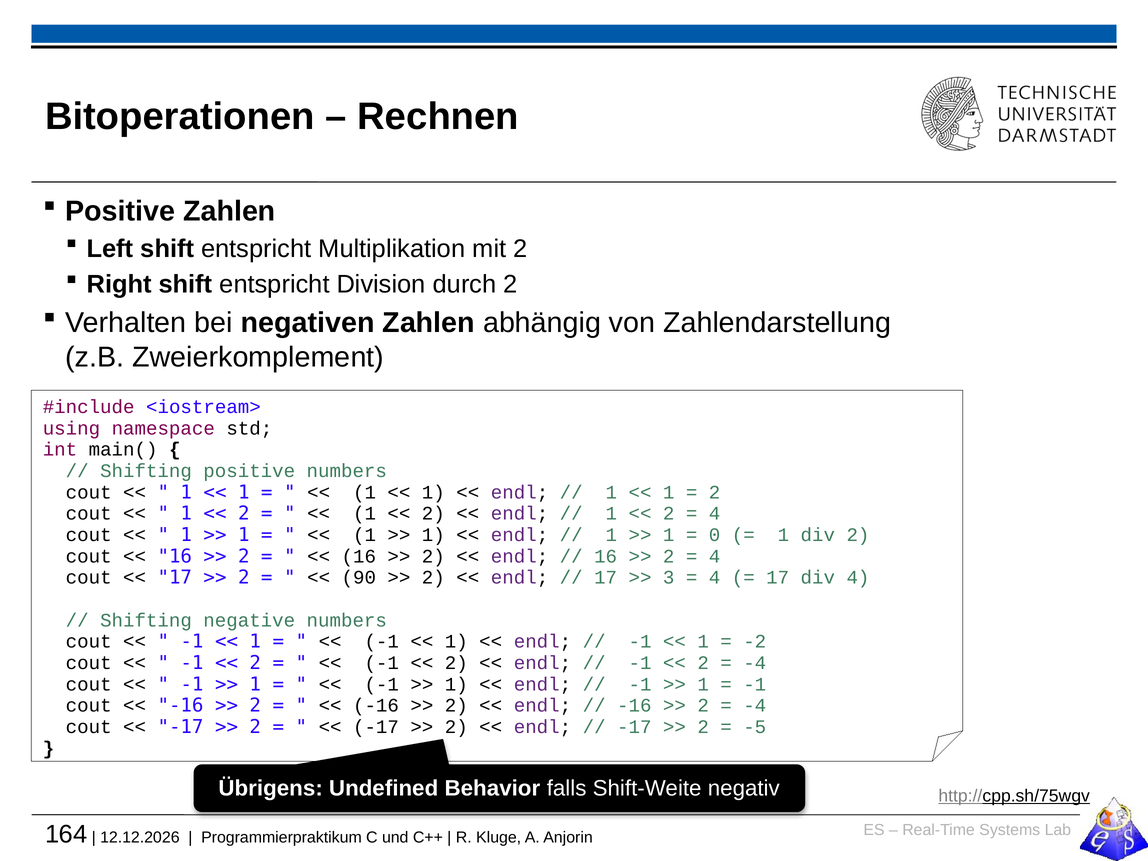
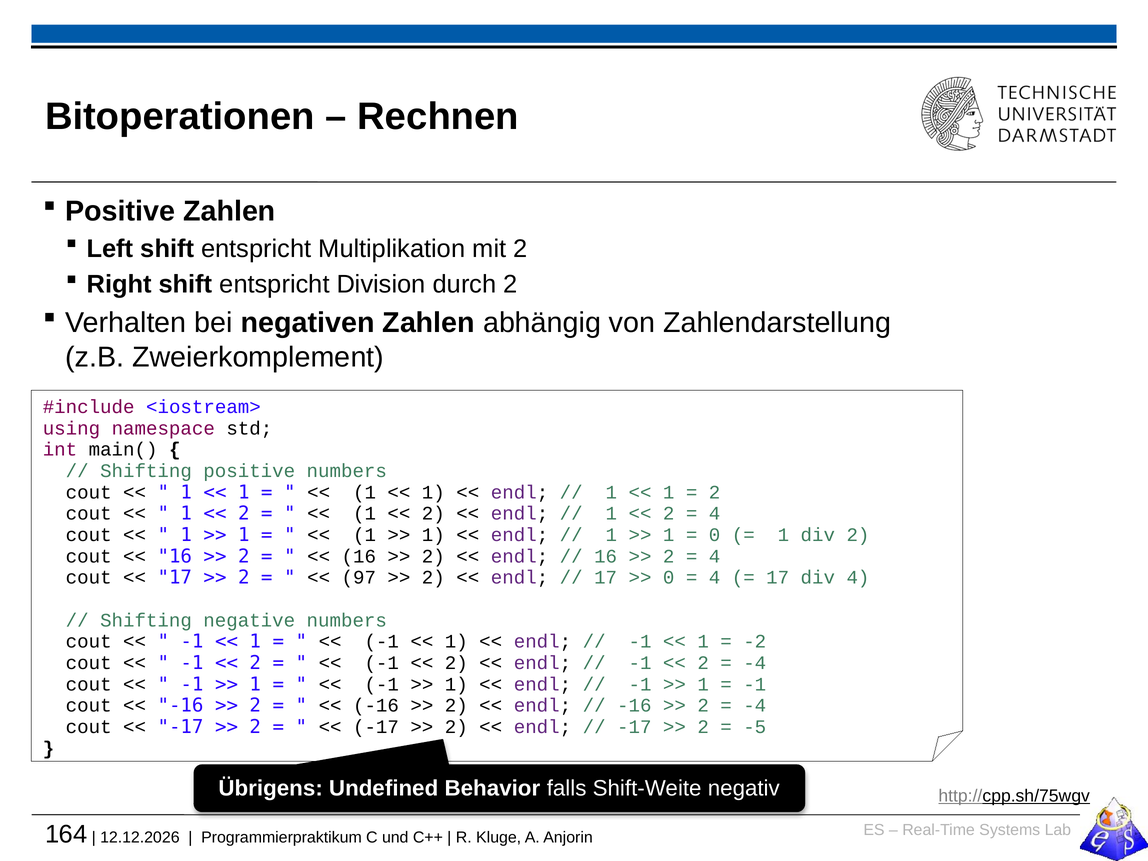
90: 90 -> 97
3 at (669, 578): 3 -> 0
